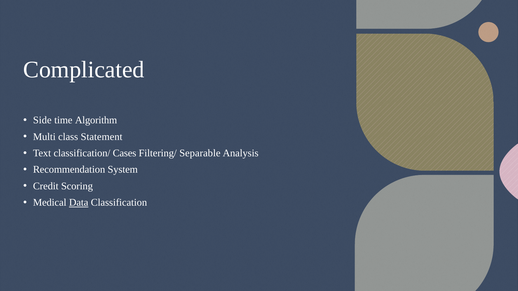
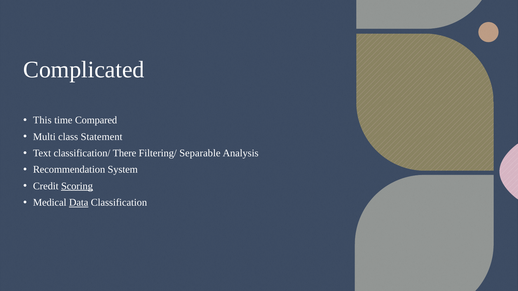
Side: Side -> This
Algorithm: Algorithm -> Compared
Cases: Cases -> There
Scoring underline: none -> present
